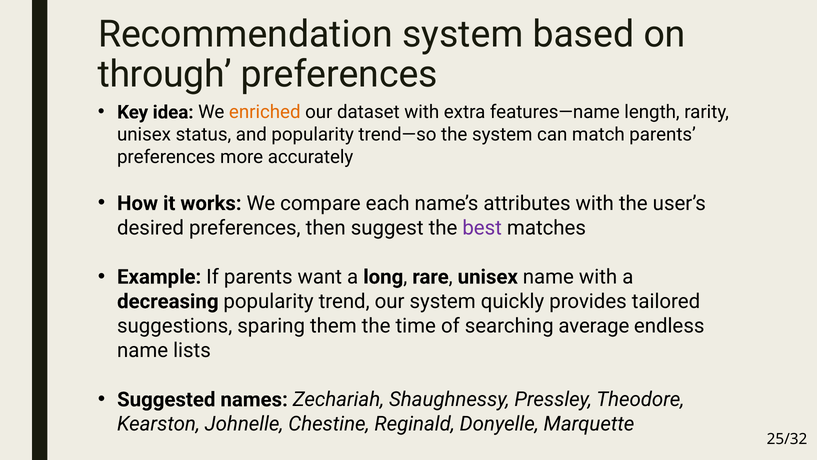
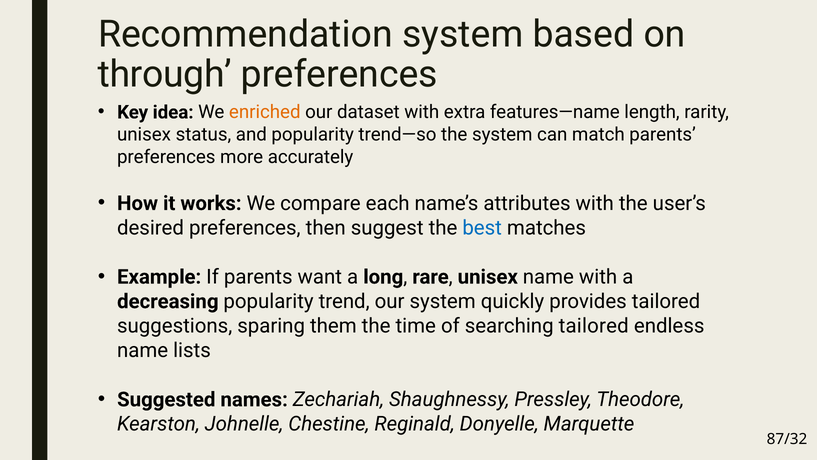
best colour: purple -> blue
searching average: average -> tailored
25/32: 25/32 -> 87/32
